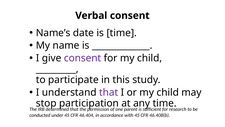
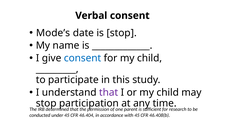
Name’s: Name’s -> Mode’s
is time: time -> stop
consent at (83, 58) colour: purple -> blue
